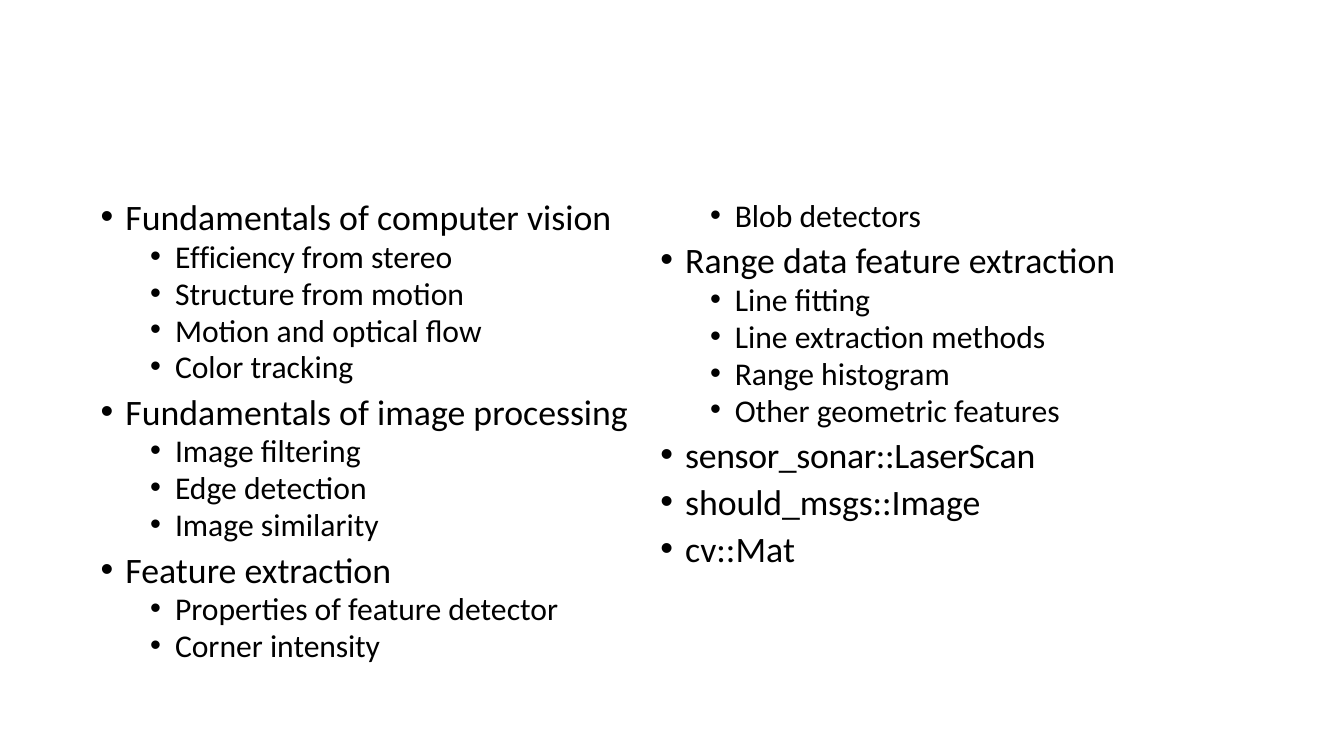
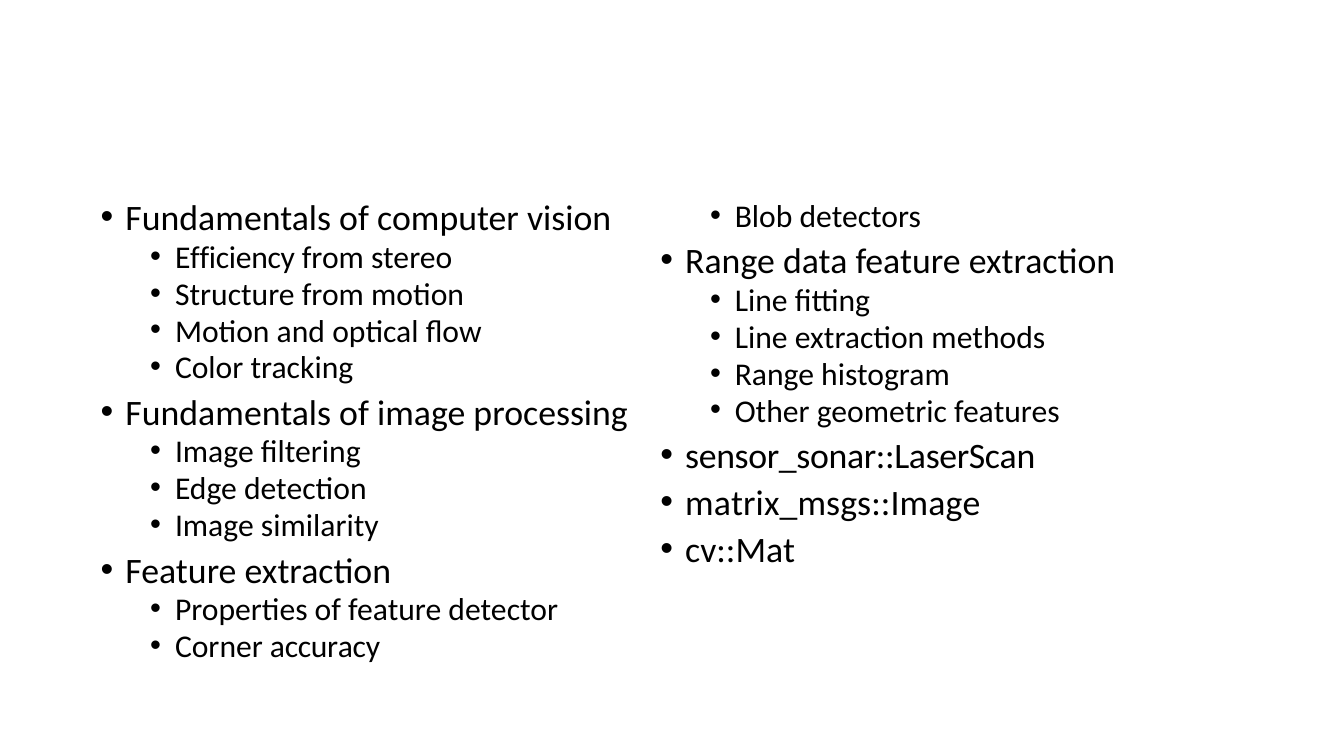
should_msgs::Image: should_msgs::Image -> matrix_msgs::Image
intensity: intensity -> accuracy
